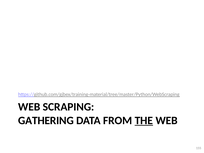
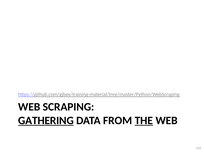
GATHERING underline: none -> present
